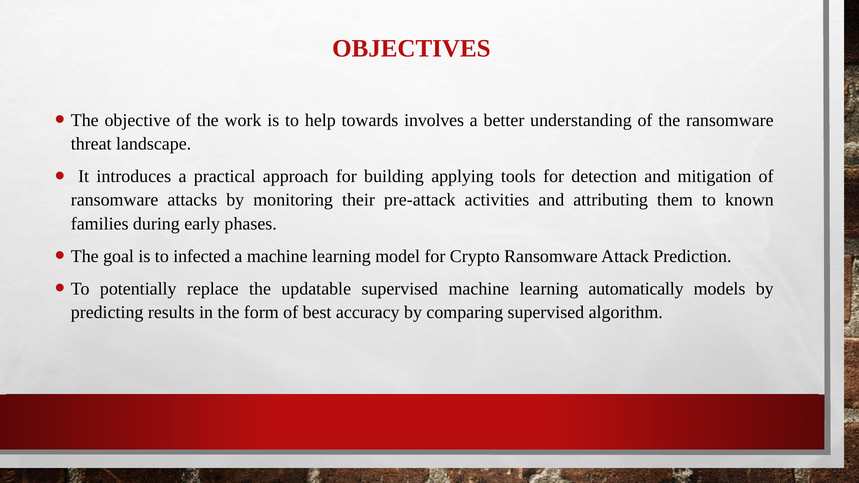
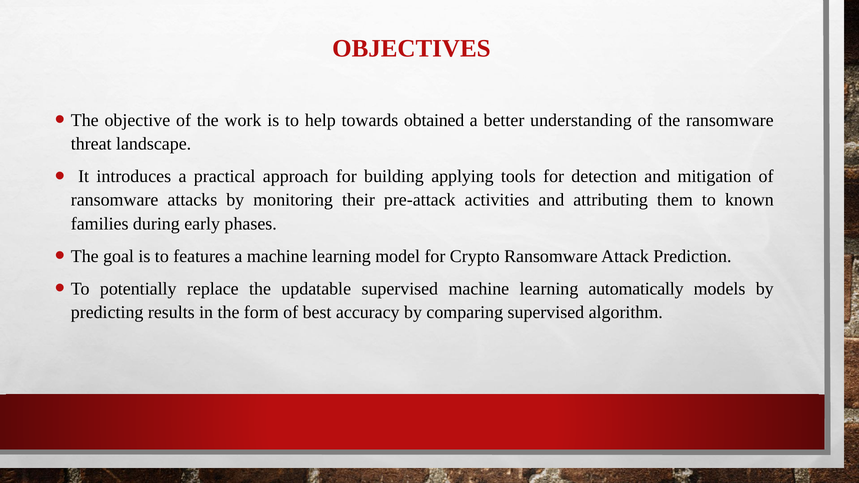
involves: involves -> obtained
infected: infected -> features
